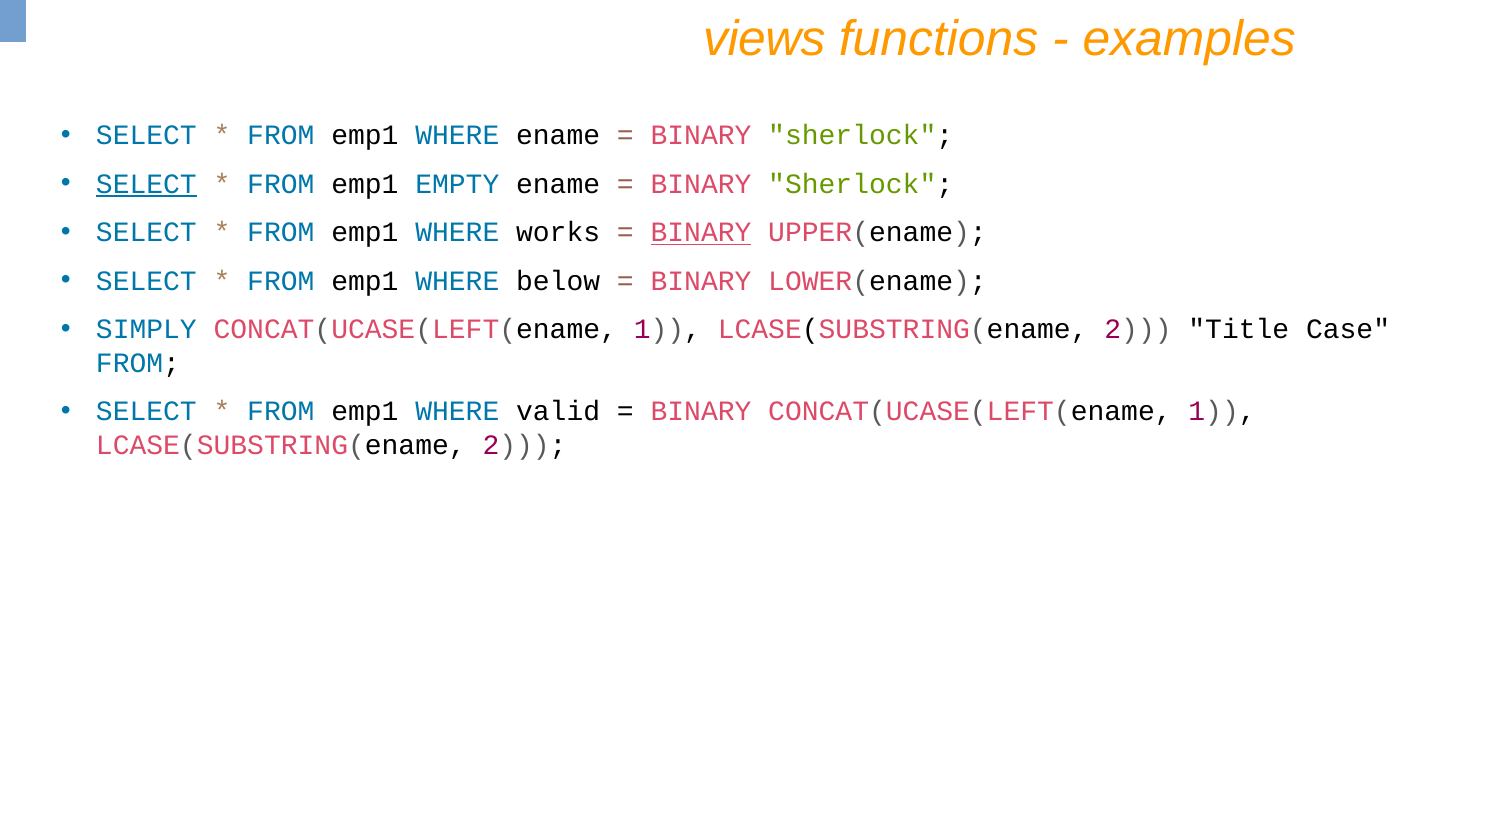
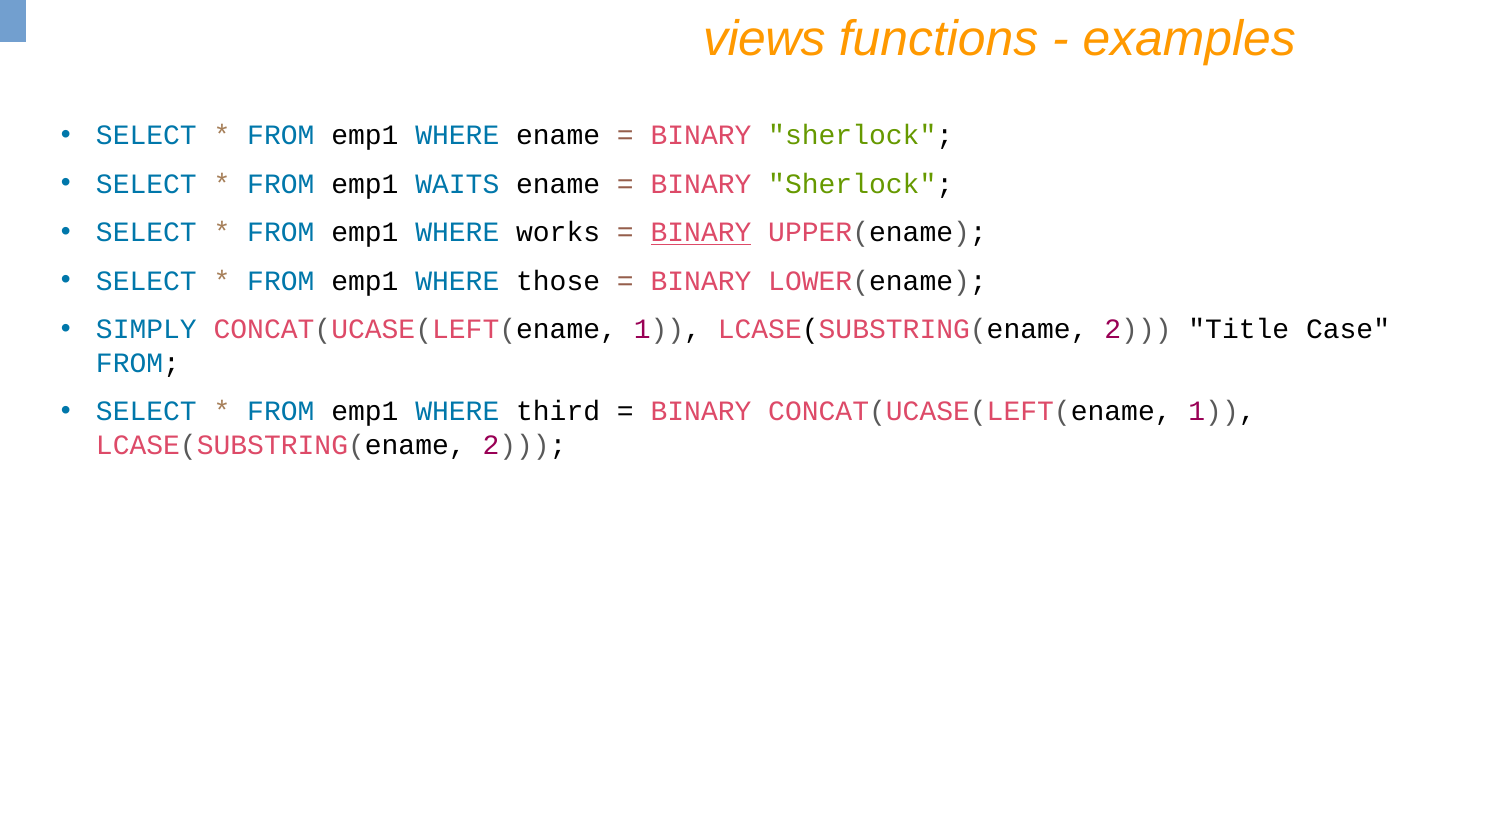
SELECT at (146, 184) underline: present -> none
EMPTY: EMPTY -> WAITS
below: below -> those
valid: valid -> third
